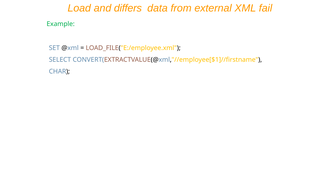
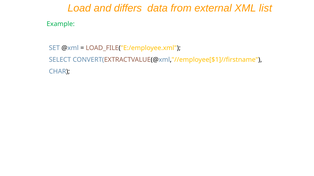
fail: fail -> list
